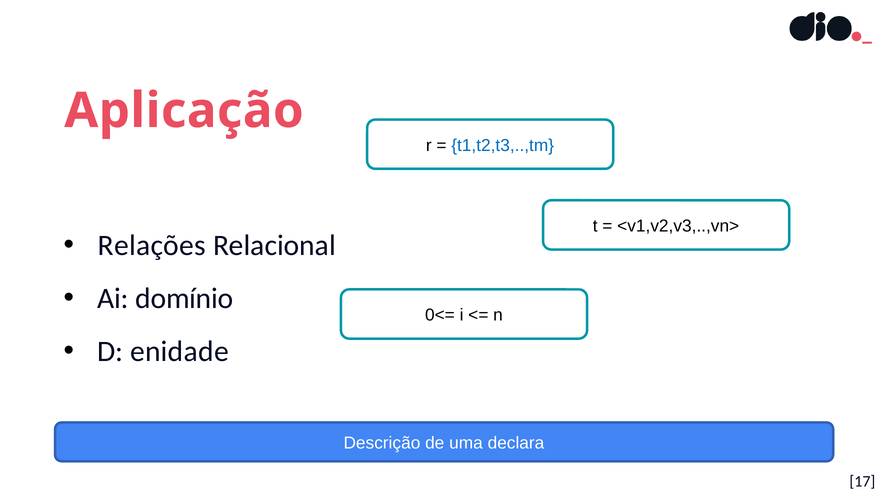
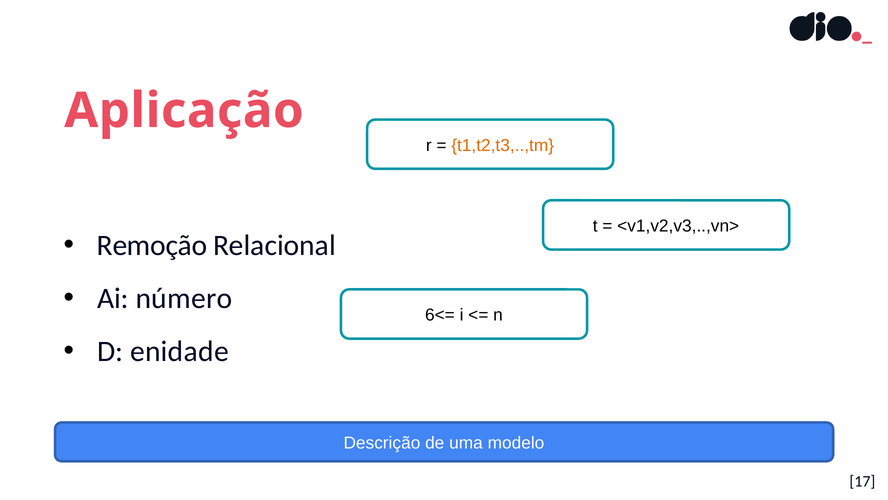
t1,t2,t3,..,tm colour: blue -> orange
Relações: Relações -> Remoção
domínio: domínio -> número
0<=: 0<= -> 6<=
declara: declara -> modelo
